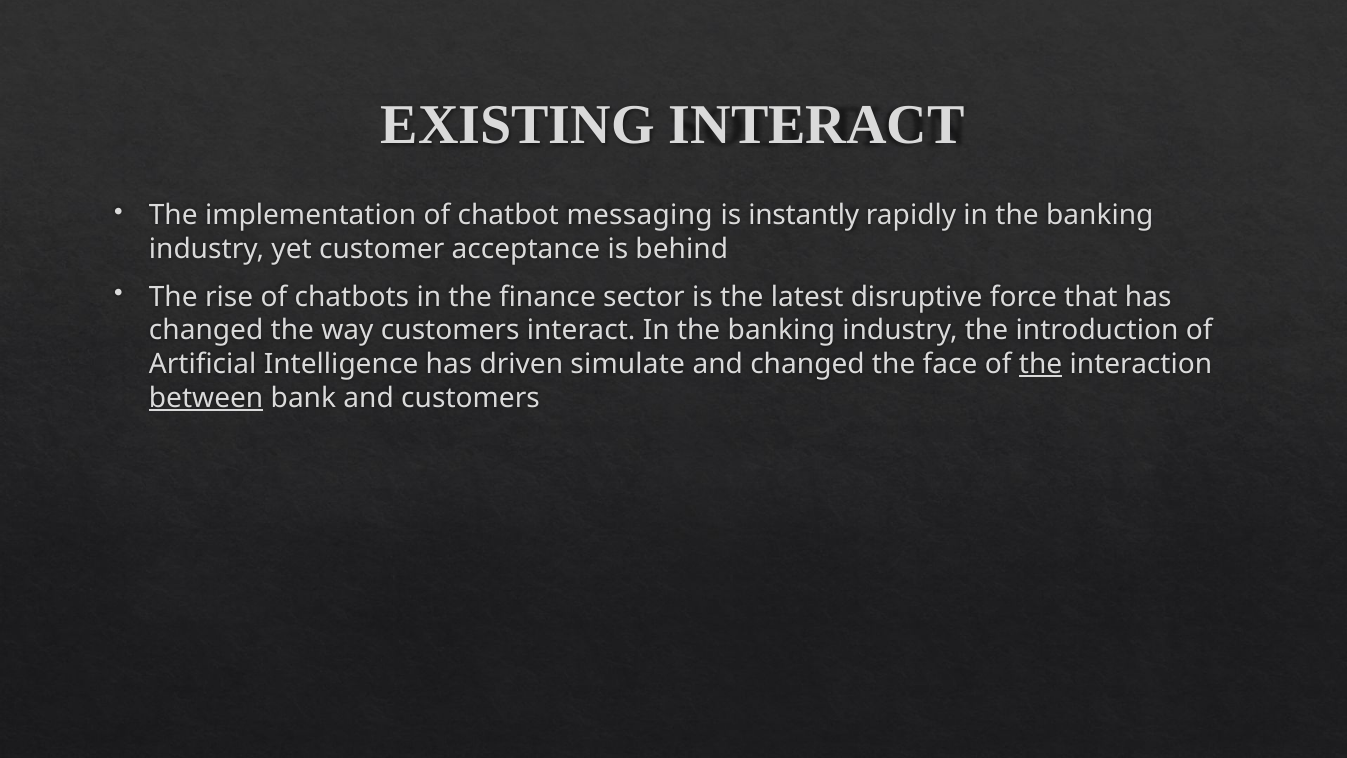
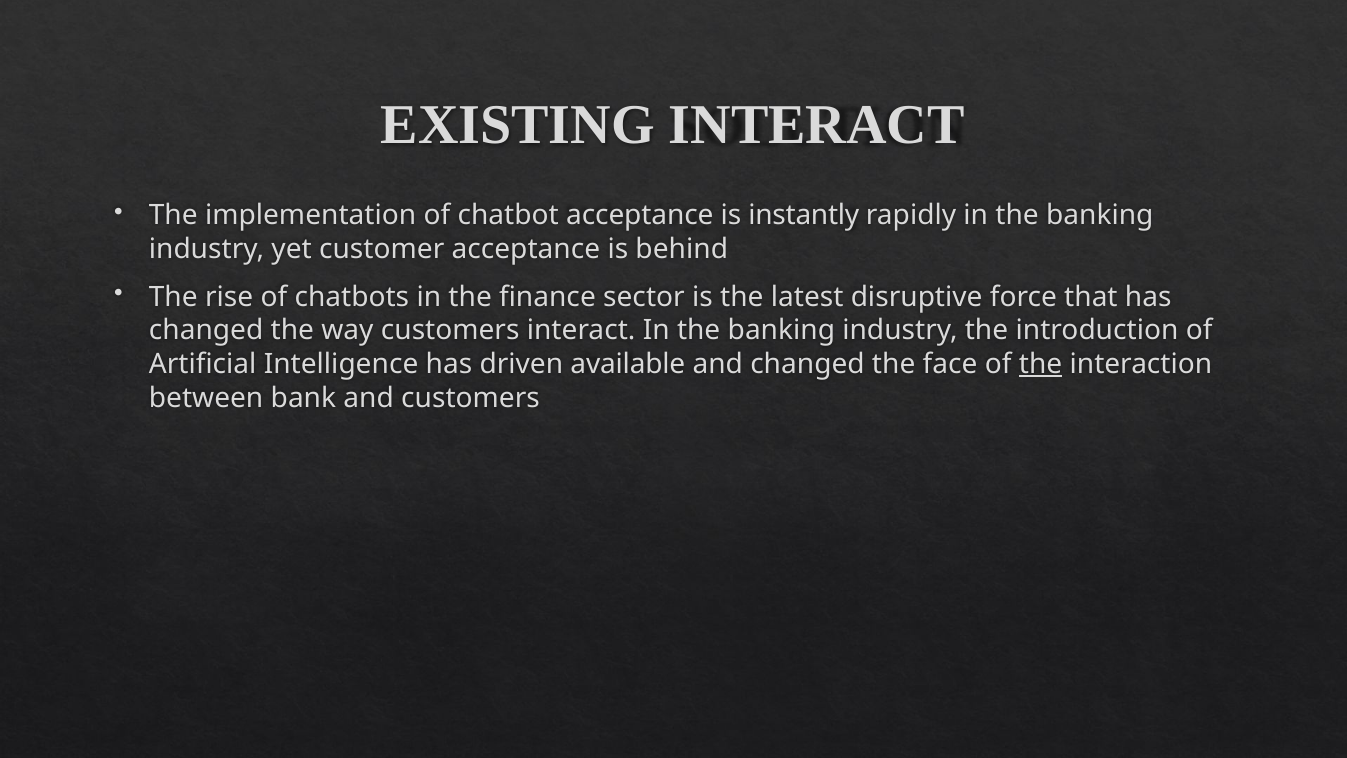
chatbot messaging: messaging -> acceptance
simulate: simulate -> available
between underline: present -> none
